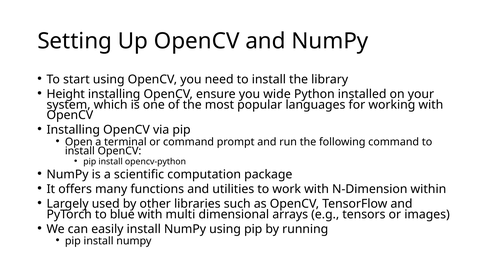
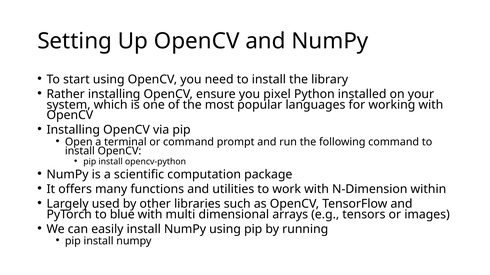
Height: Height -> Rather
wide: wide -> pixel
